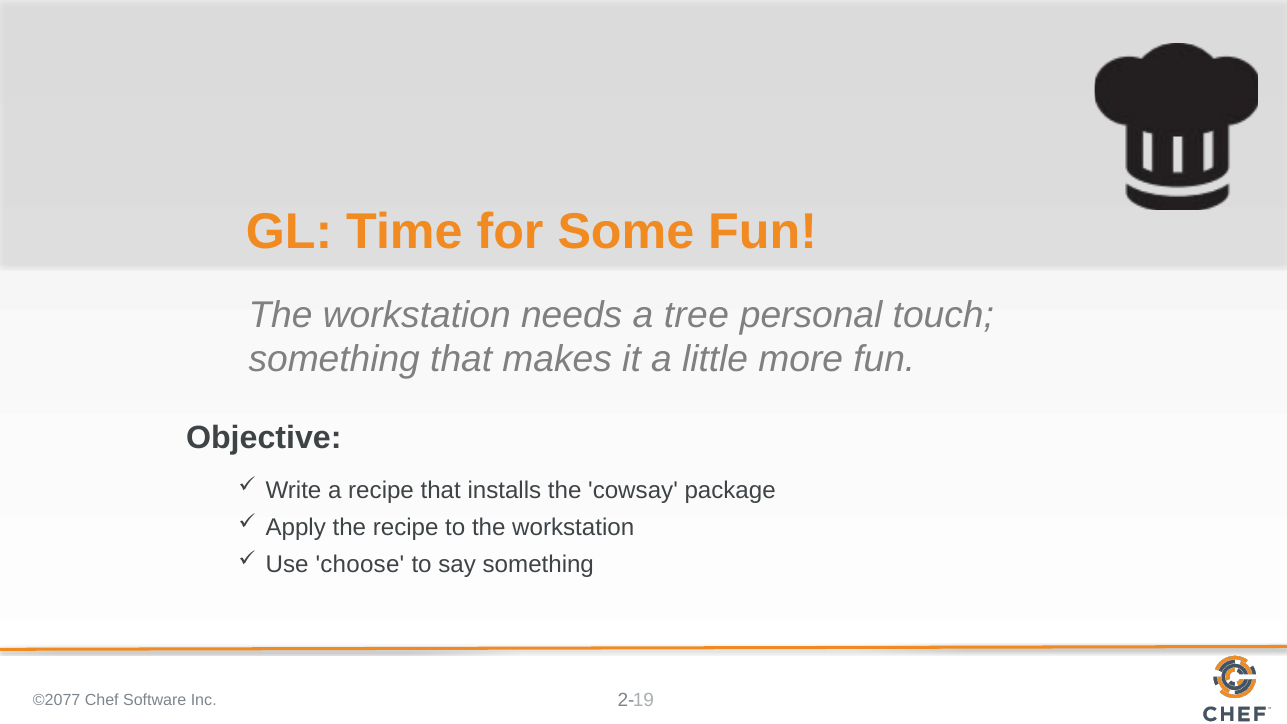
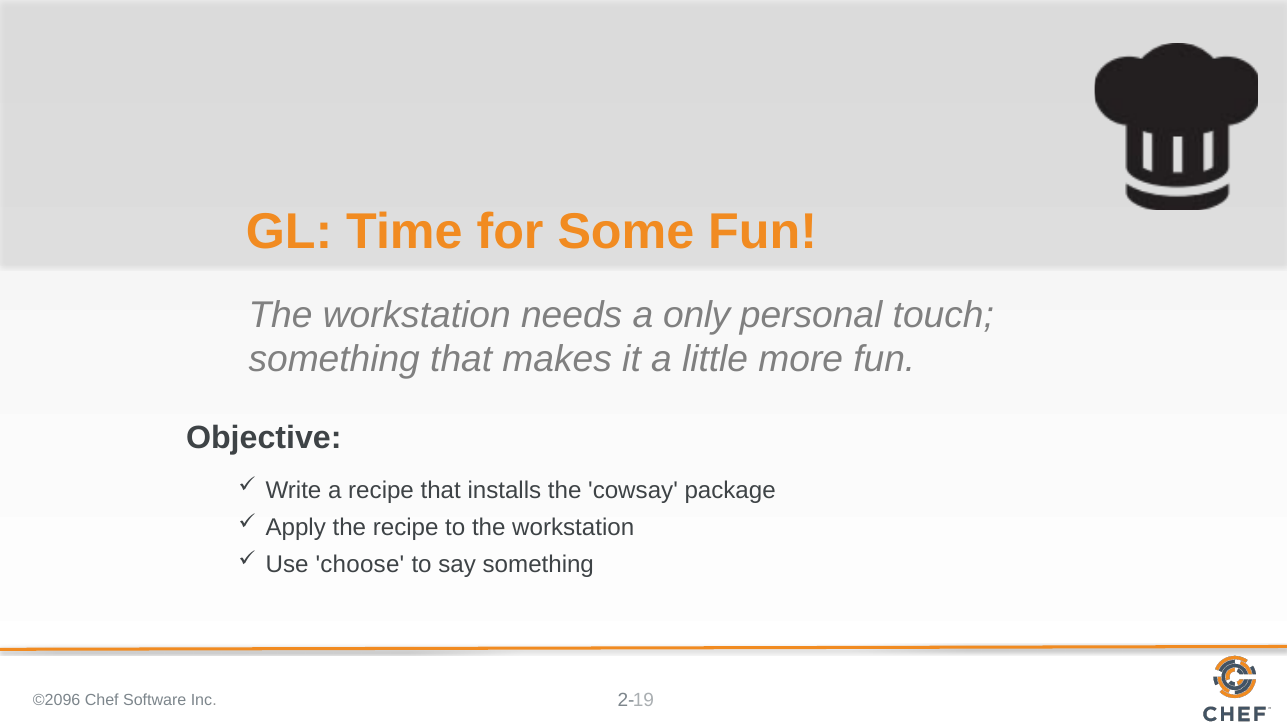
tree: tree -> only
©2077: ©2077 -> ©2096
